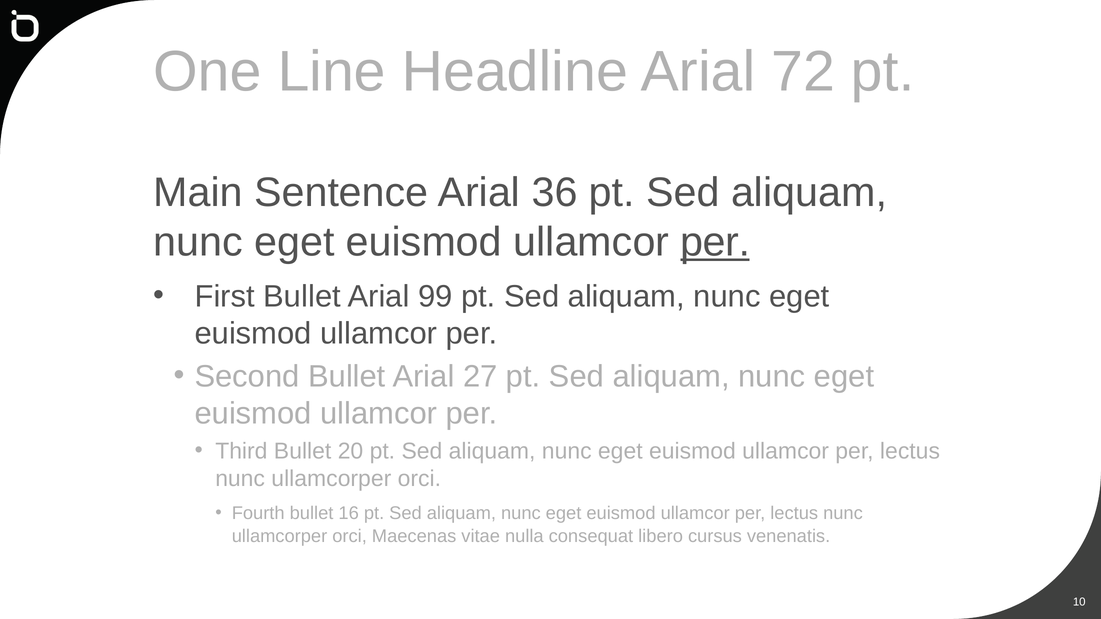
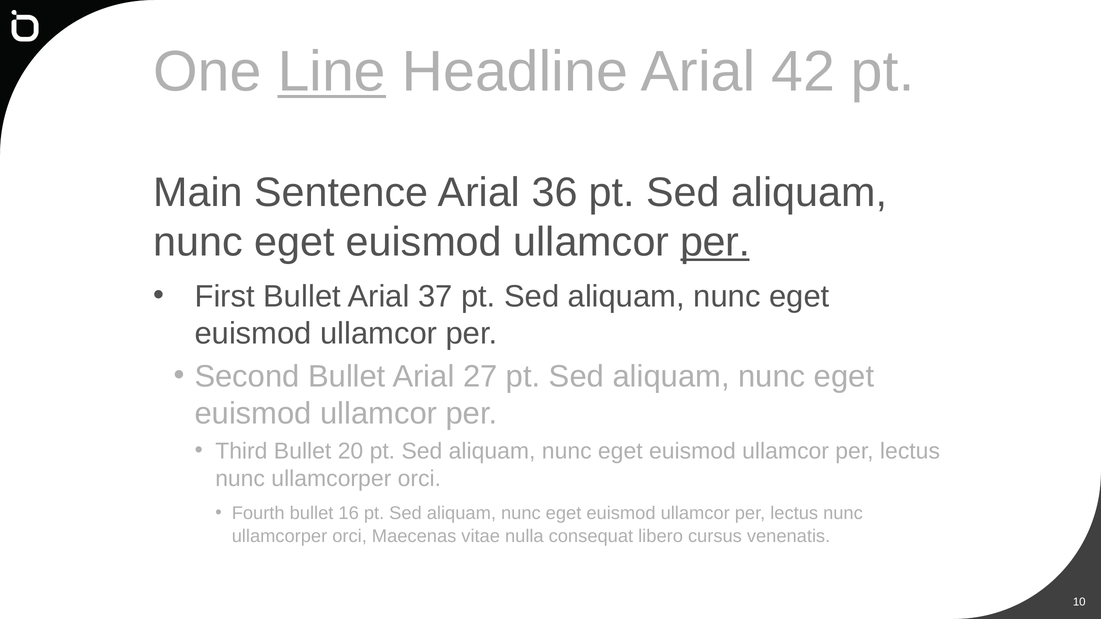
Line underline: none -> present
72: 72 -> 42
99: 99 -> 37
